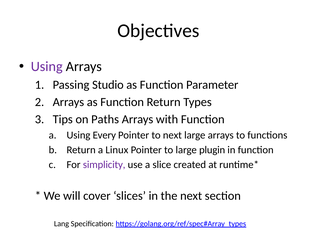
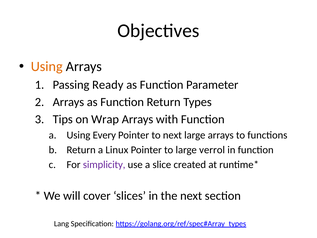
Using at (47, 67) colour: purple -> orange
Studio: Studio -> Ready
Paths: Paths -> Wrap
plugin: plugin -> verrol
